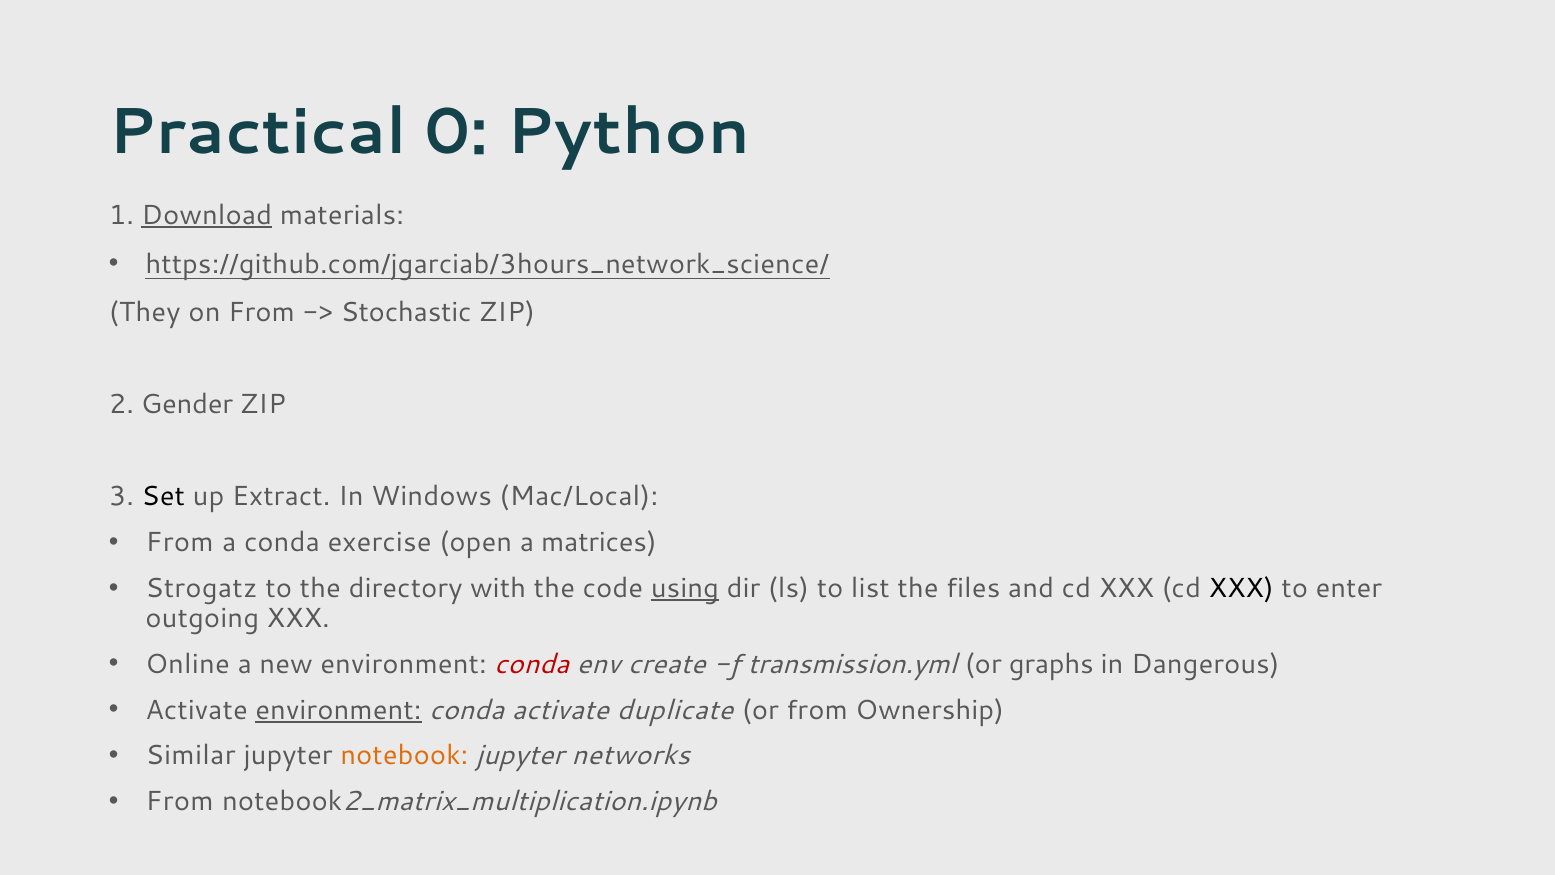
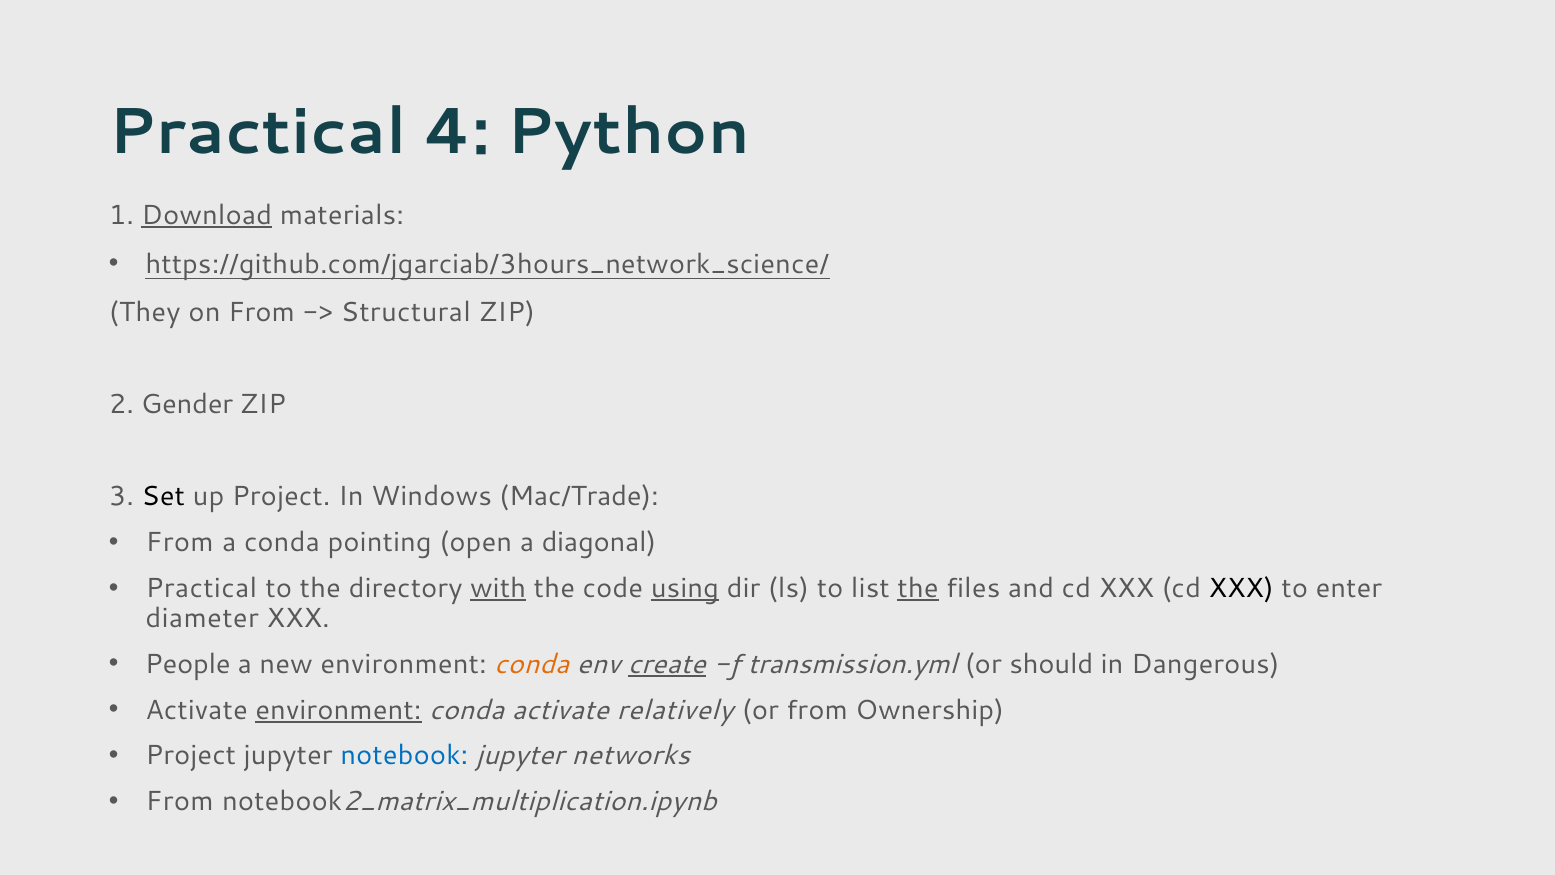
0: 0 -> 4
Stochastic: Stochastic -> Structural
up Extract: Extract -> Project
Mac/Local: Mac/Local -> Mac/Trade
exercise: exercise -> pointing
matrices: matrices -> diagonal
Strogatz at (201, 588): Strogatz -> Practical
with underline: none -> present
the at (918, 588) underline: none -> present
outgoing: outgoing -> diameter
Online: Online -> People
conda at (532, 664) colour: red -> orange
create underline: none -> present
graphs: graphs -> should
duplicate: duplicate -> relatively
Similar at (191, 756): Similar -> Project
notebook colour: orange -> blue
